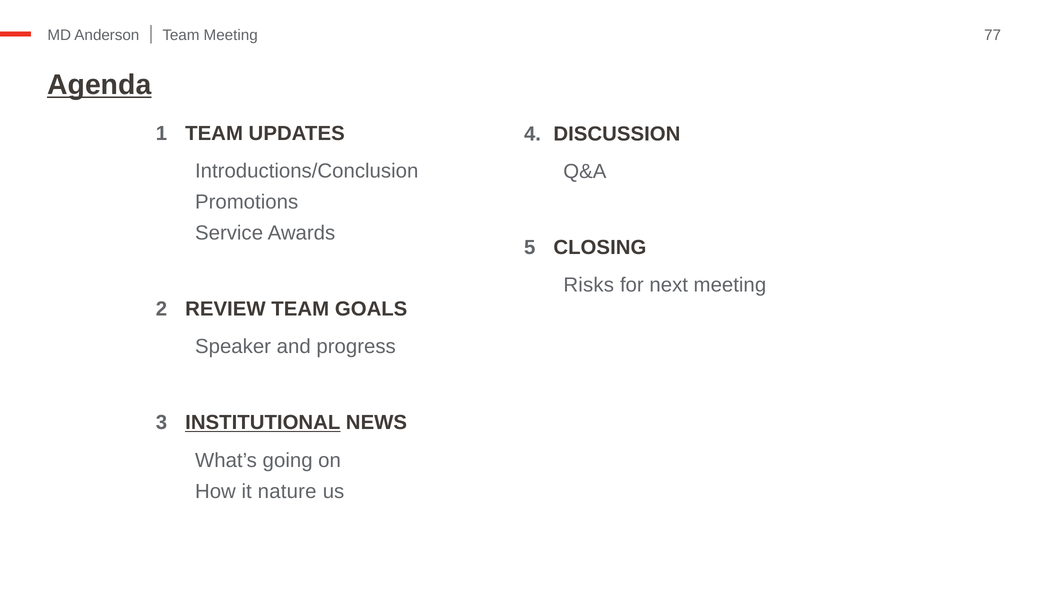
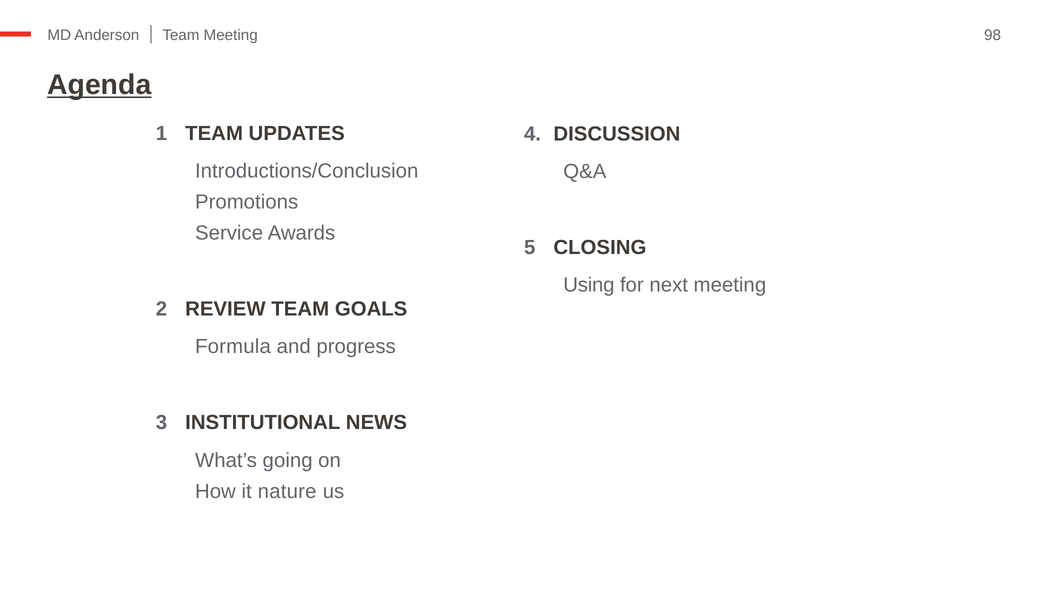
77: 77 -> 98
Risks: Risks -> Using
Speaker: Speaker -> Formula
INSTITUTIONAL underline: present -> none
